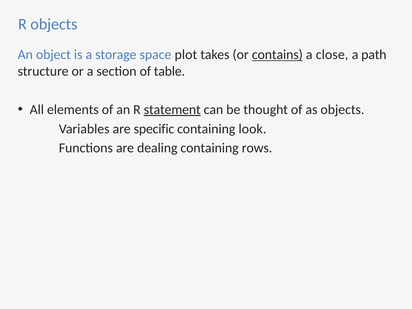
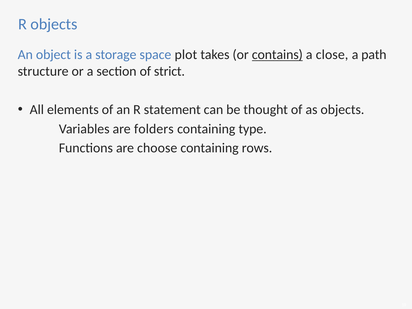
table: table -> strict
statement underline: present -> none
specific: specific -> folders
look: look -> type
dealing: dealing -> choose
